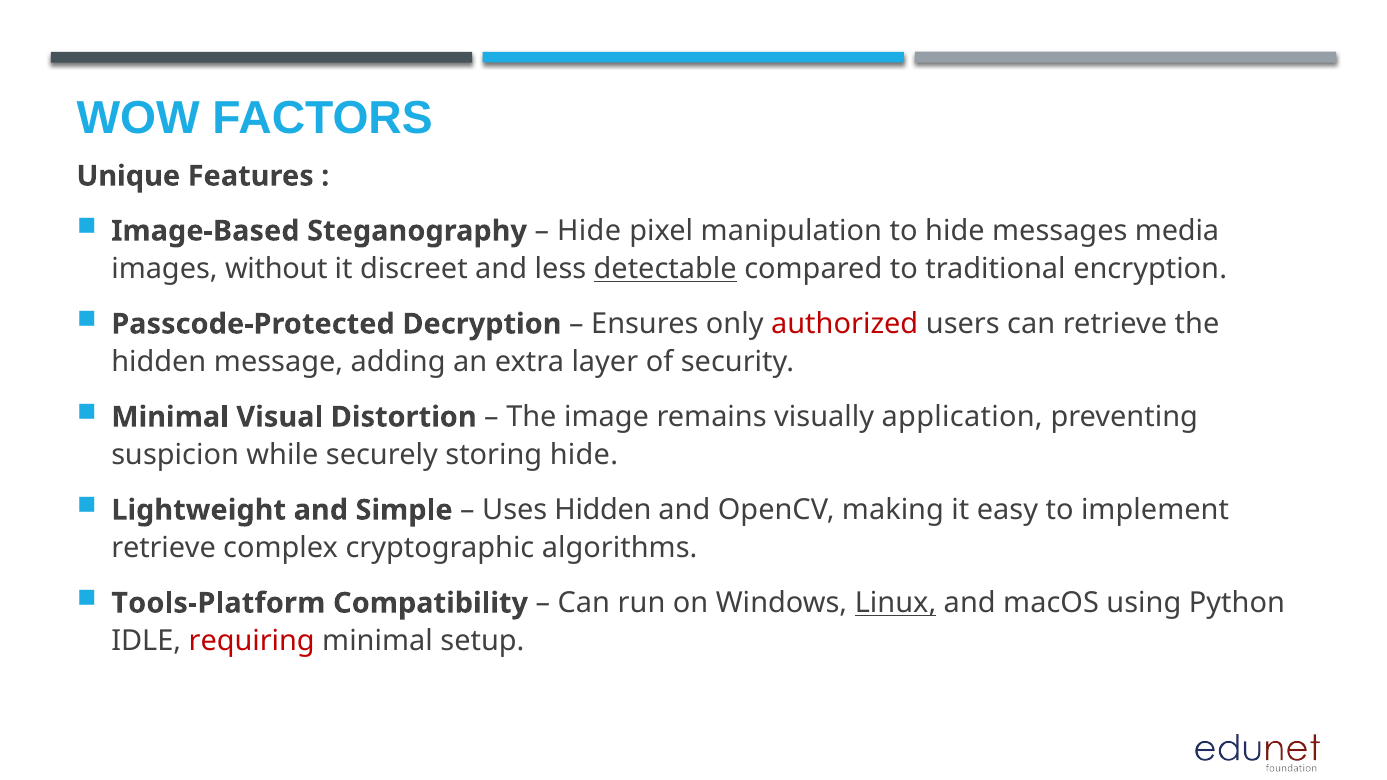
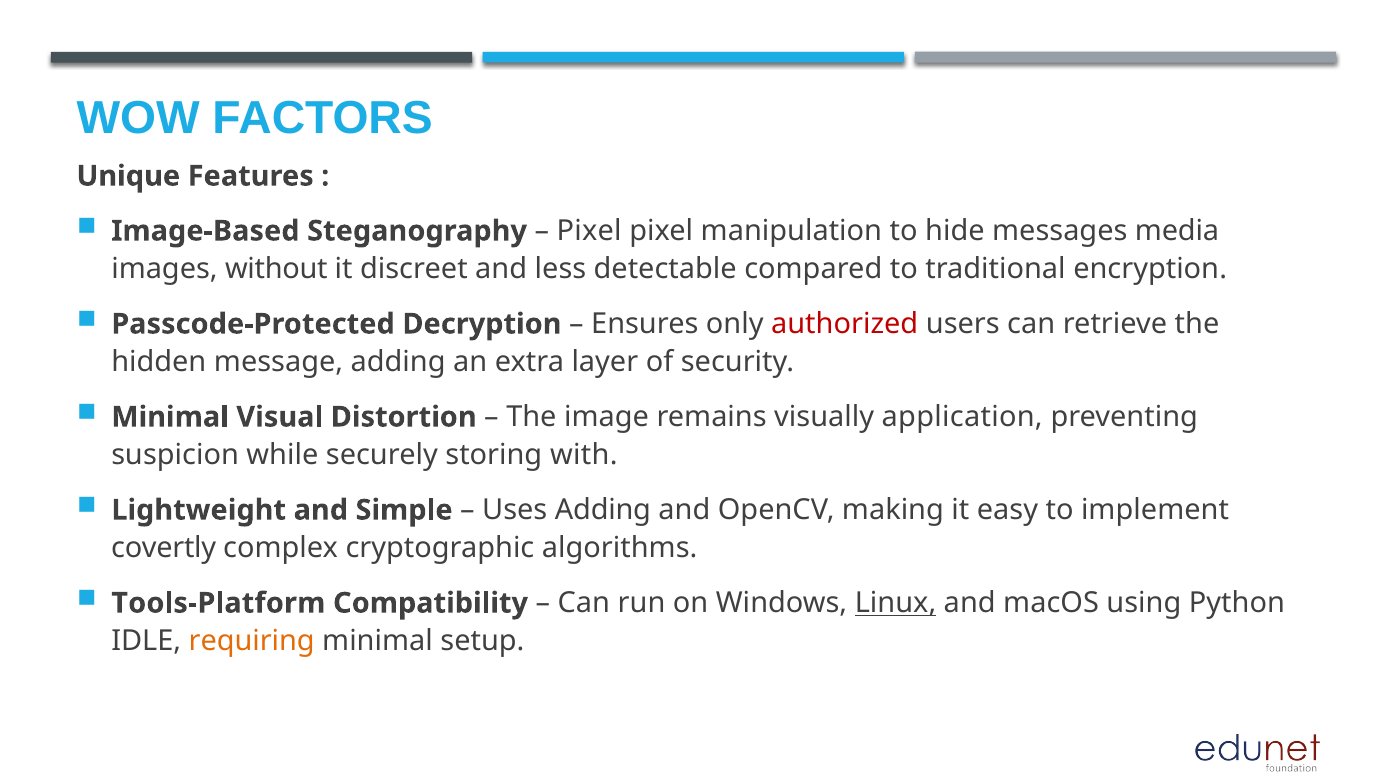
Hide at (589, 231): Hide -> Pixel
detectable underline: present -> none
storing hide: hide -> with
Uses Hidden: Hidden -> Adding
retrieve at (164, 548): retrieve -> covertly
requiring colour: red -> orange
